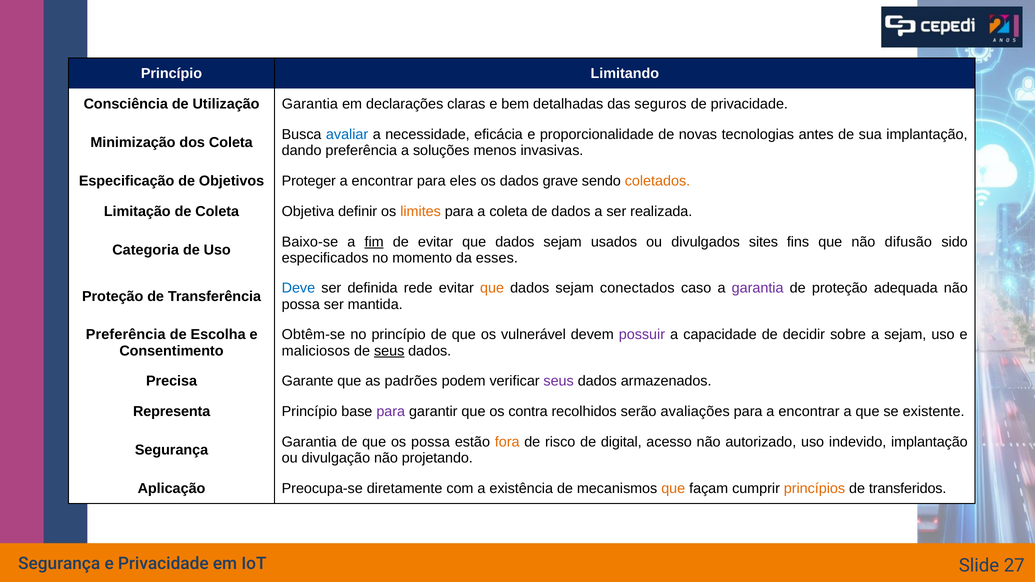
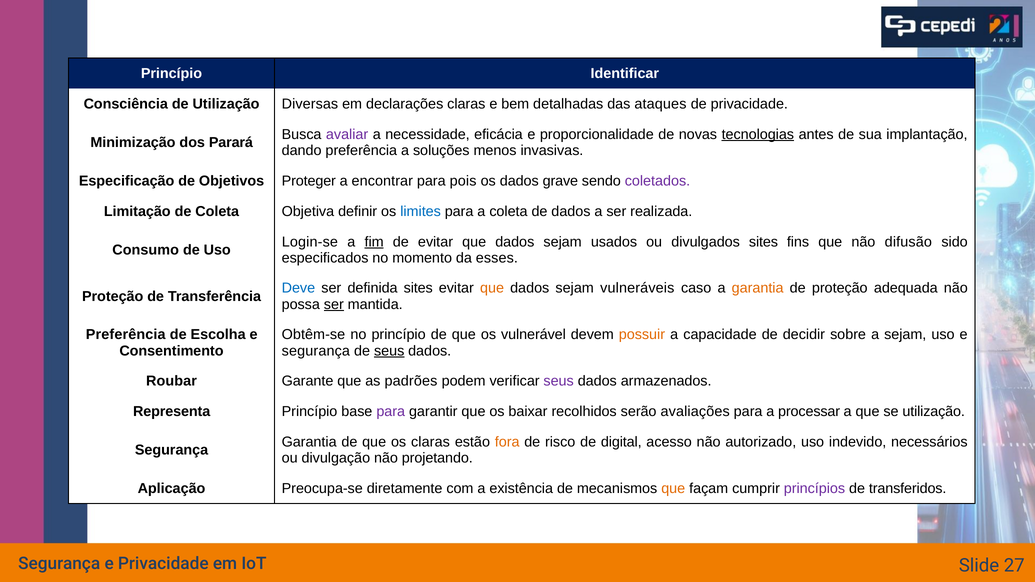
Limitando: Limitando -> Identificar
Garantia at (310, 104): Garantia -> Diversas
seguros: seguros -> ataques
avaliar colour: blue -> purple
tecnologias underline: none -> present
dos Coleta: Coleta -> Parará
eles: eles -> pois
coletados colour: orange -> purple
limites colour: orange -> blue
Baixo-se: Baixo-se -> Login-se
Categoria: Categoria -> Consumo
definida rede: rede -> sites
conectados: conectados -> vulneráveis
garantia at (758, 288) colour: purple -> orange
ser at (334, 304) underline: none -> present
possuir colour: purple -> orange
maliciosos at (316, 351): maliciosos -> segurança
Precisa: Precisa -> Roubar
contra: contra -> baixar
para a encontrar: encontrar -> processar
se existente: existente -> utilização
os possa: possa -> claras
indevido implantação: implantação -> necessários
princípios colour: orange -> purple
